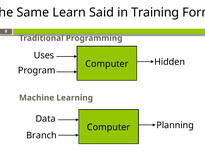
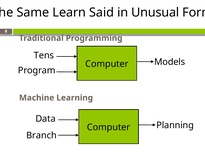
Training: Training -> Unusual
Uses: Uses -> Tens
Hidden: Hidden -> Models
